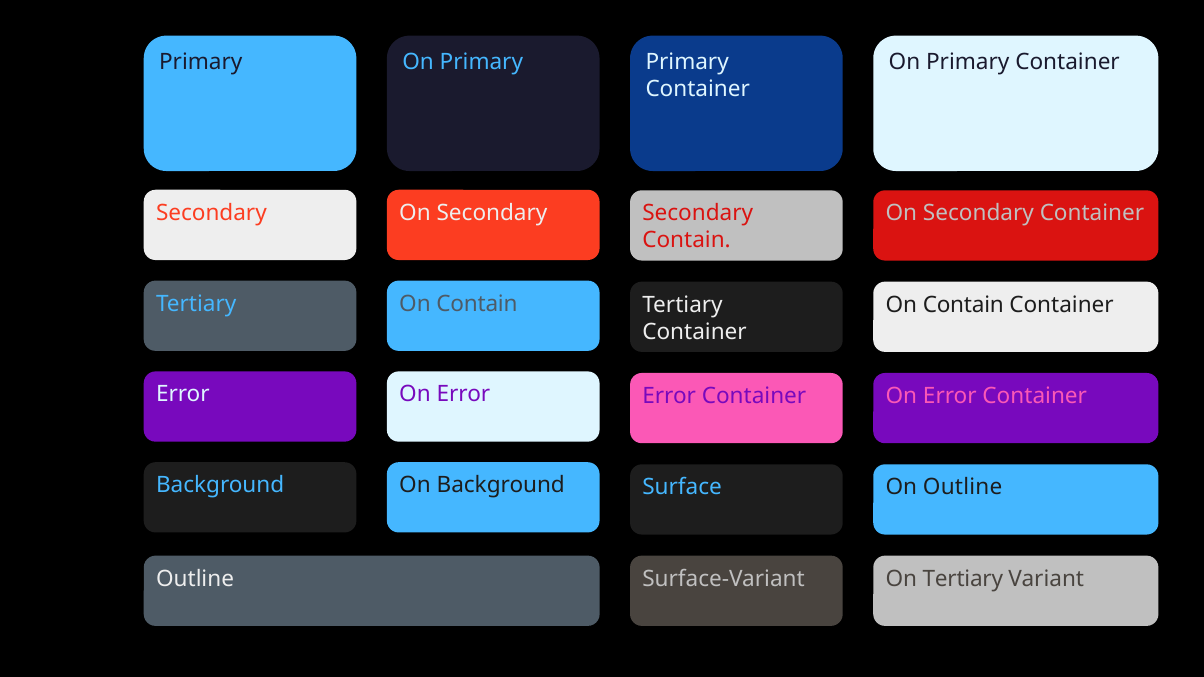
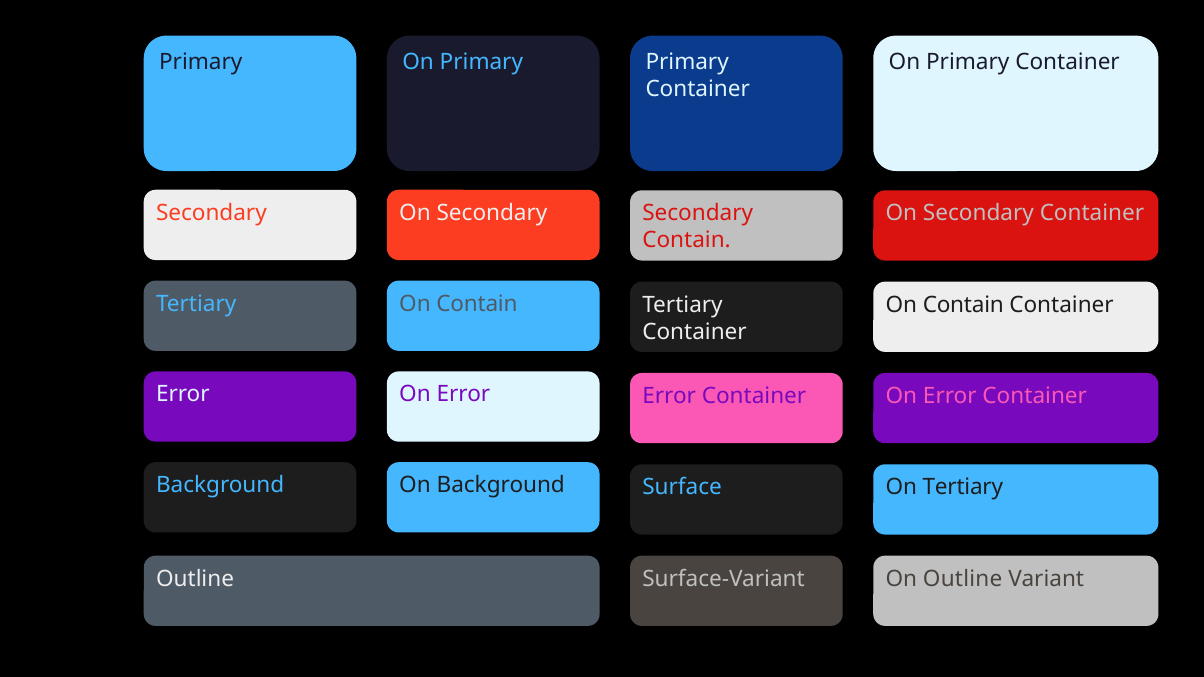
On Outline: Outline -> Tertiary
On Tertiary: Tertiary -> Outline
